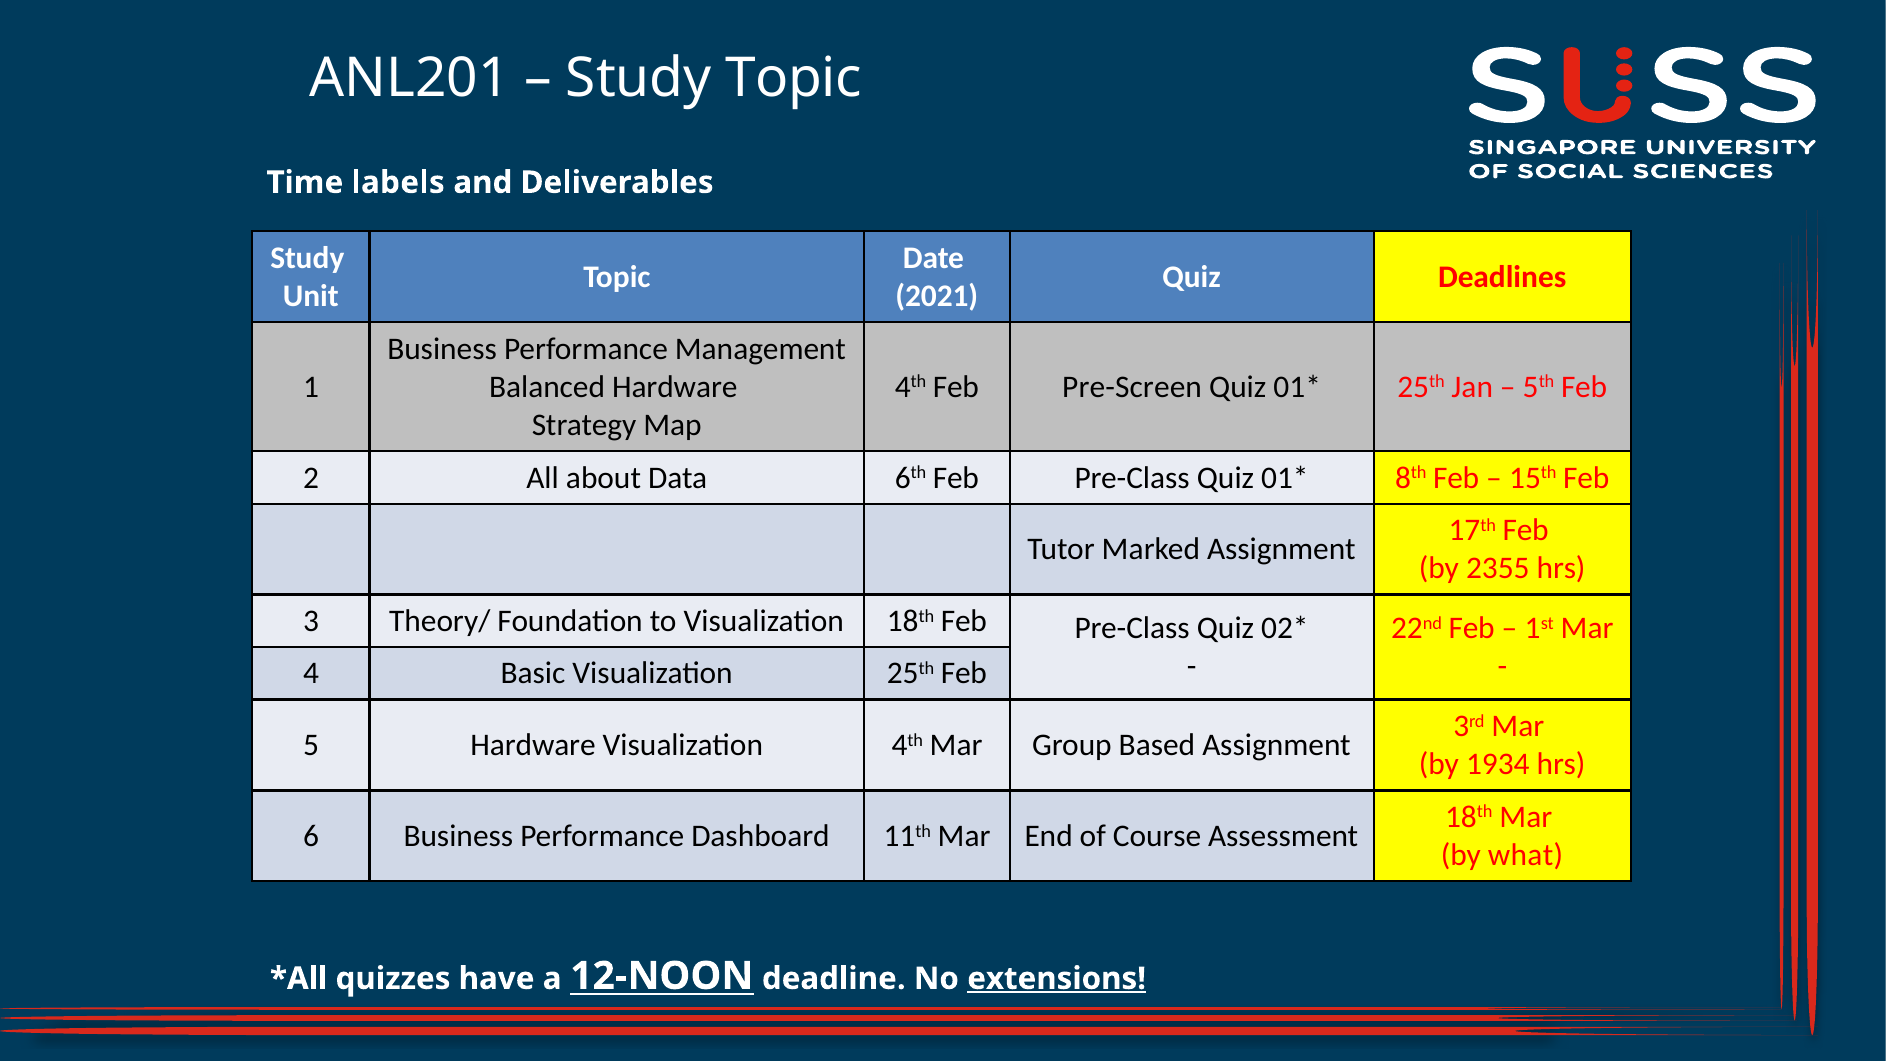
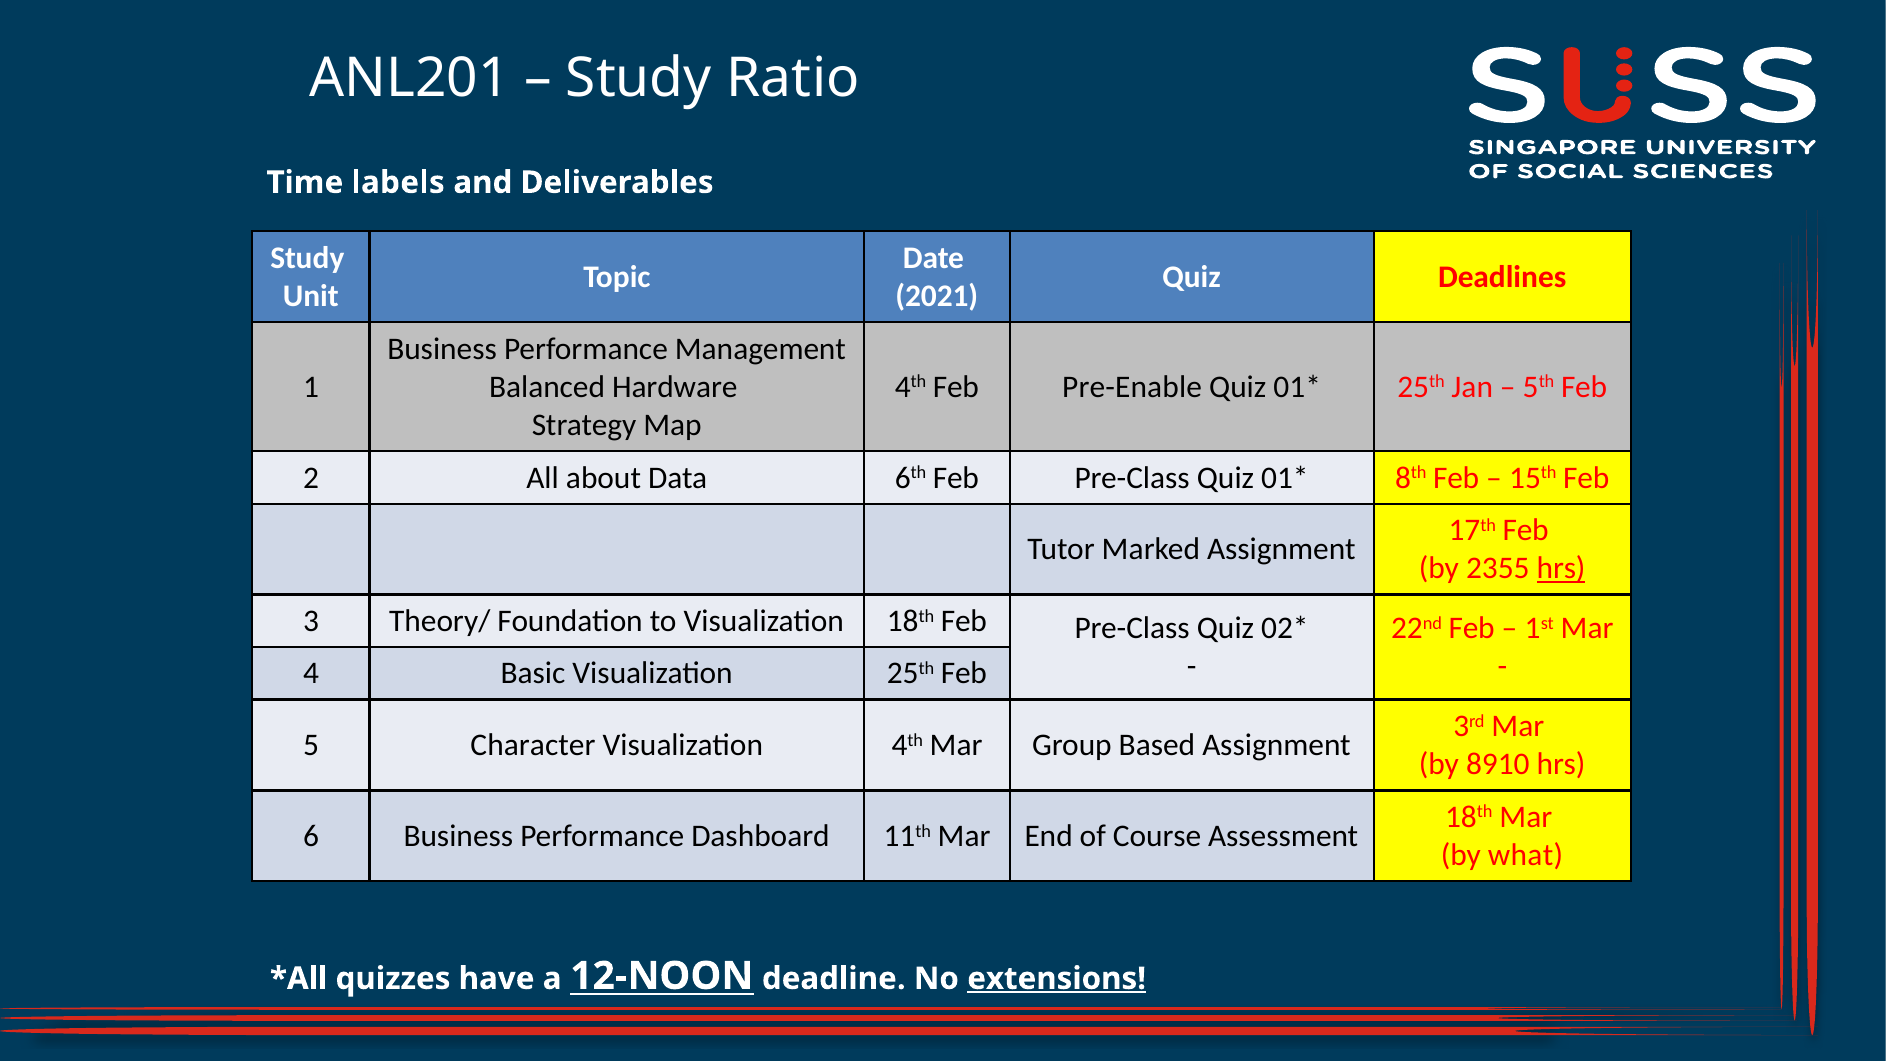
Study Topic: Topic -> Ratio
Pre-Screen: Pre-Screen -> Pre-Enable
hrs at (1561, 569) underline: none -> present
5 Hardware: Hardware -> Character
1934: 1934 -> 8910
